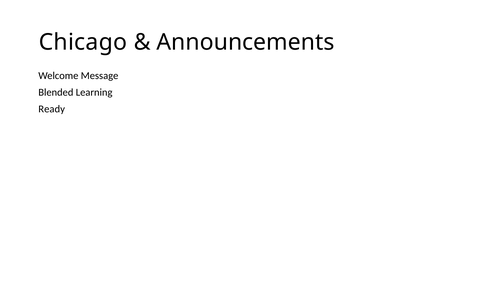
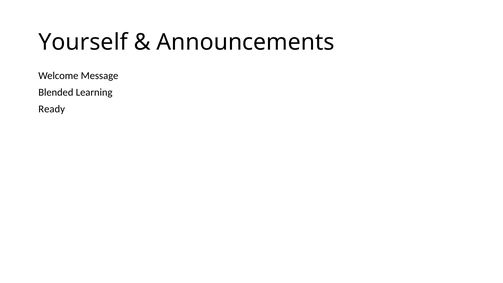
Chicago: Chicago -> Yourself
